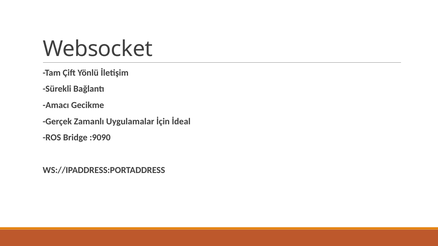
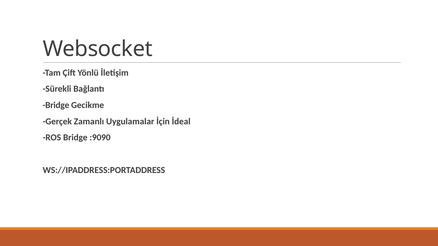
Amacı at (56, 105): Amacı -> Bridge
